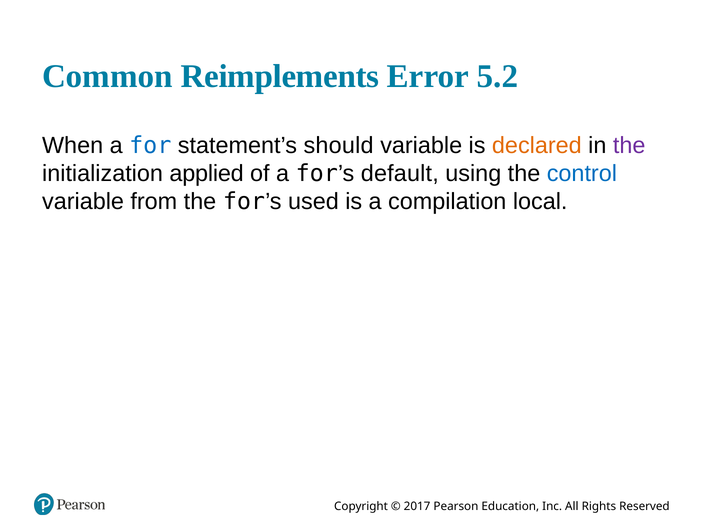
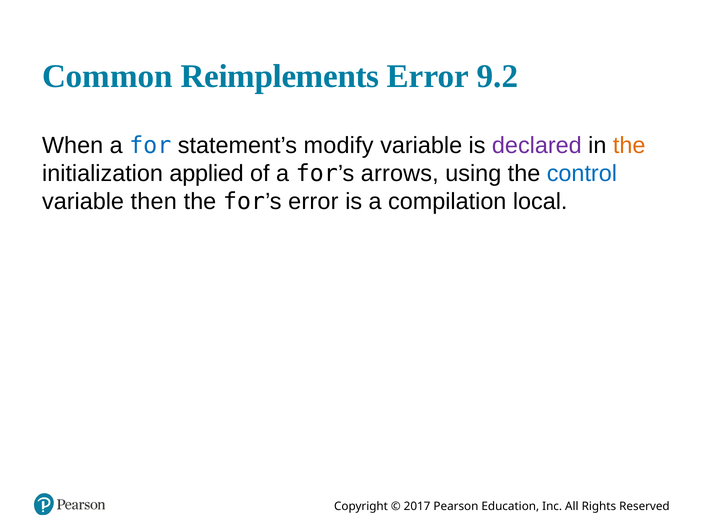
5.2: 5.2 -> 9.2
should: should -> modify
declared colour: orange -> purple
the at (629, 146) colour: purple -> orange
default: default -> arrows
from: from -> then
for’s used: used -> error
